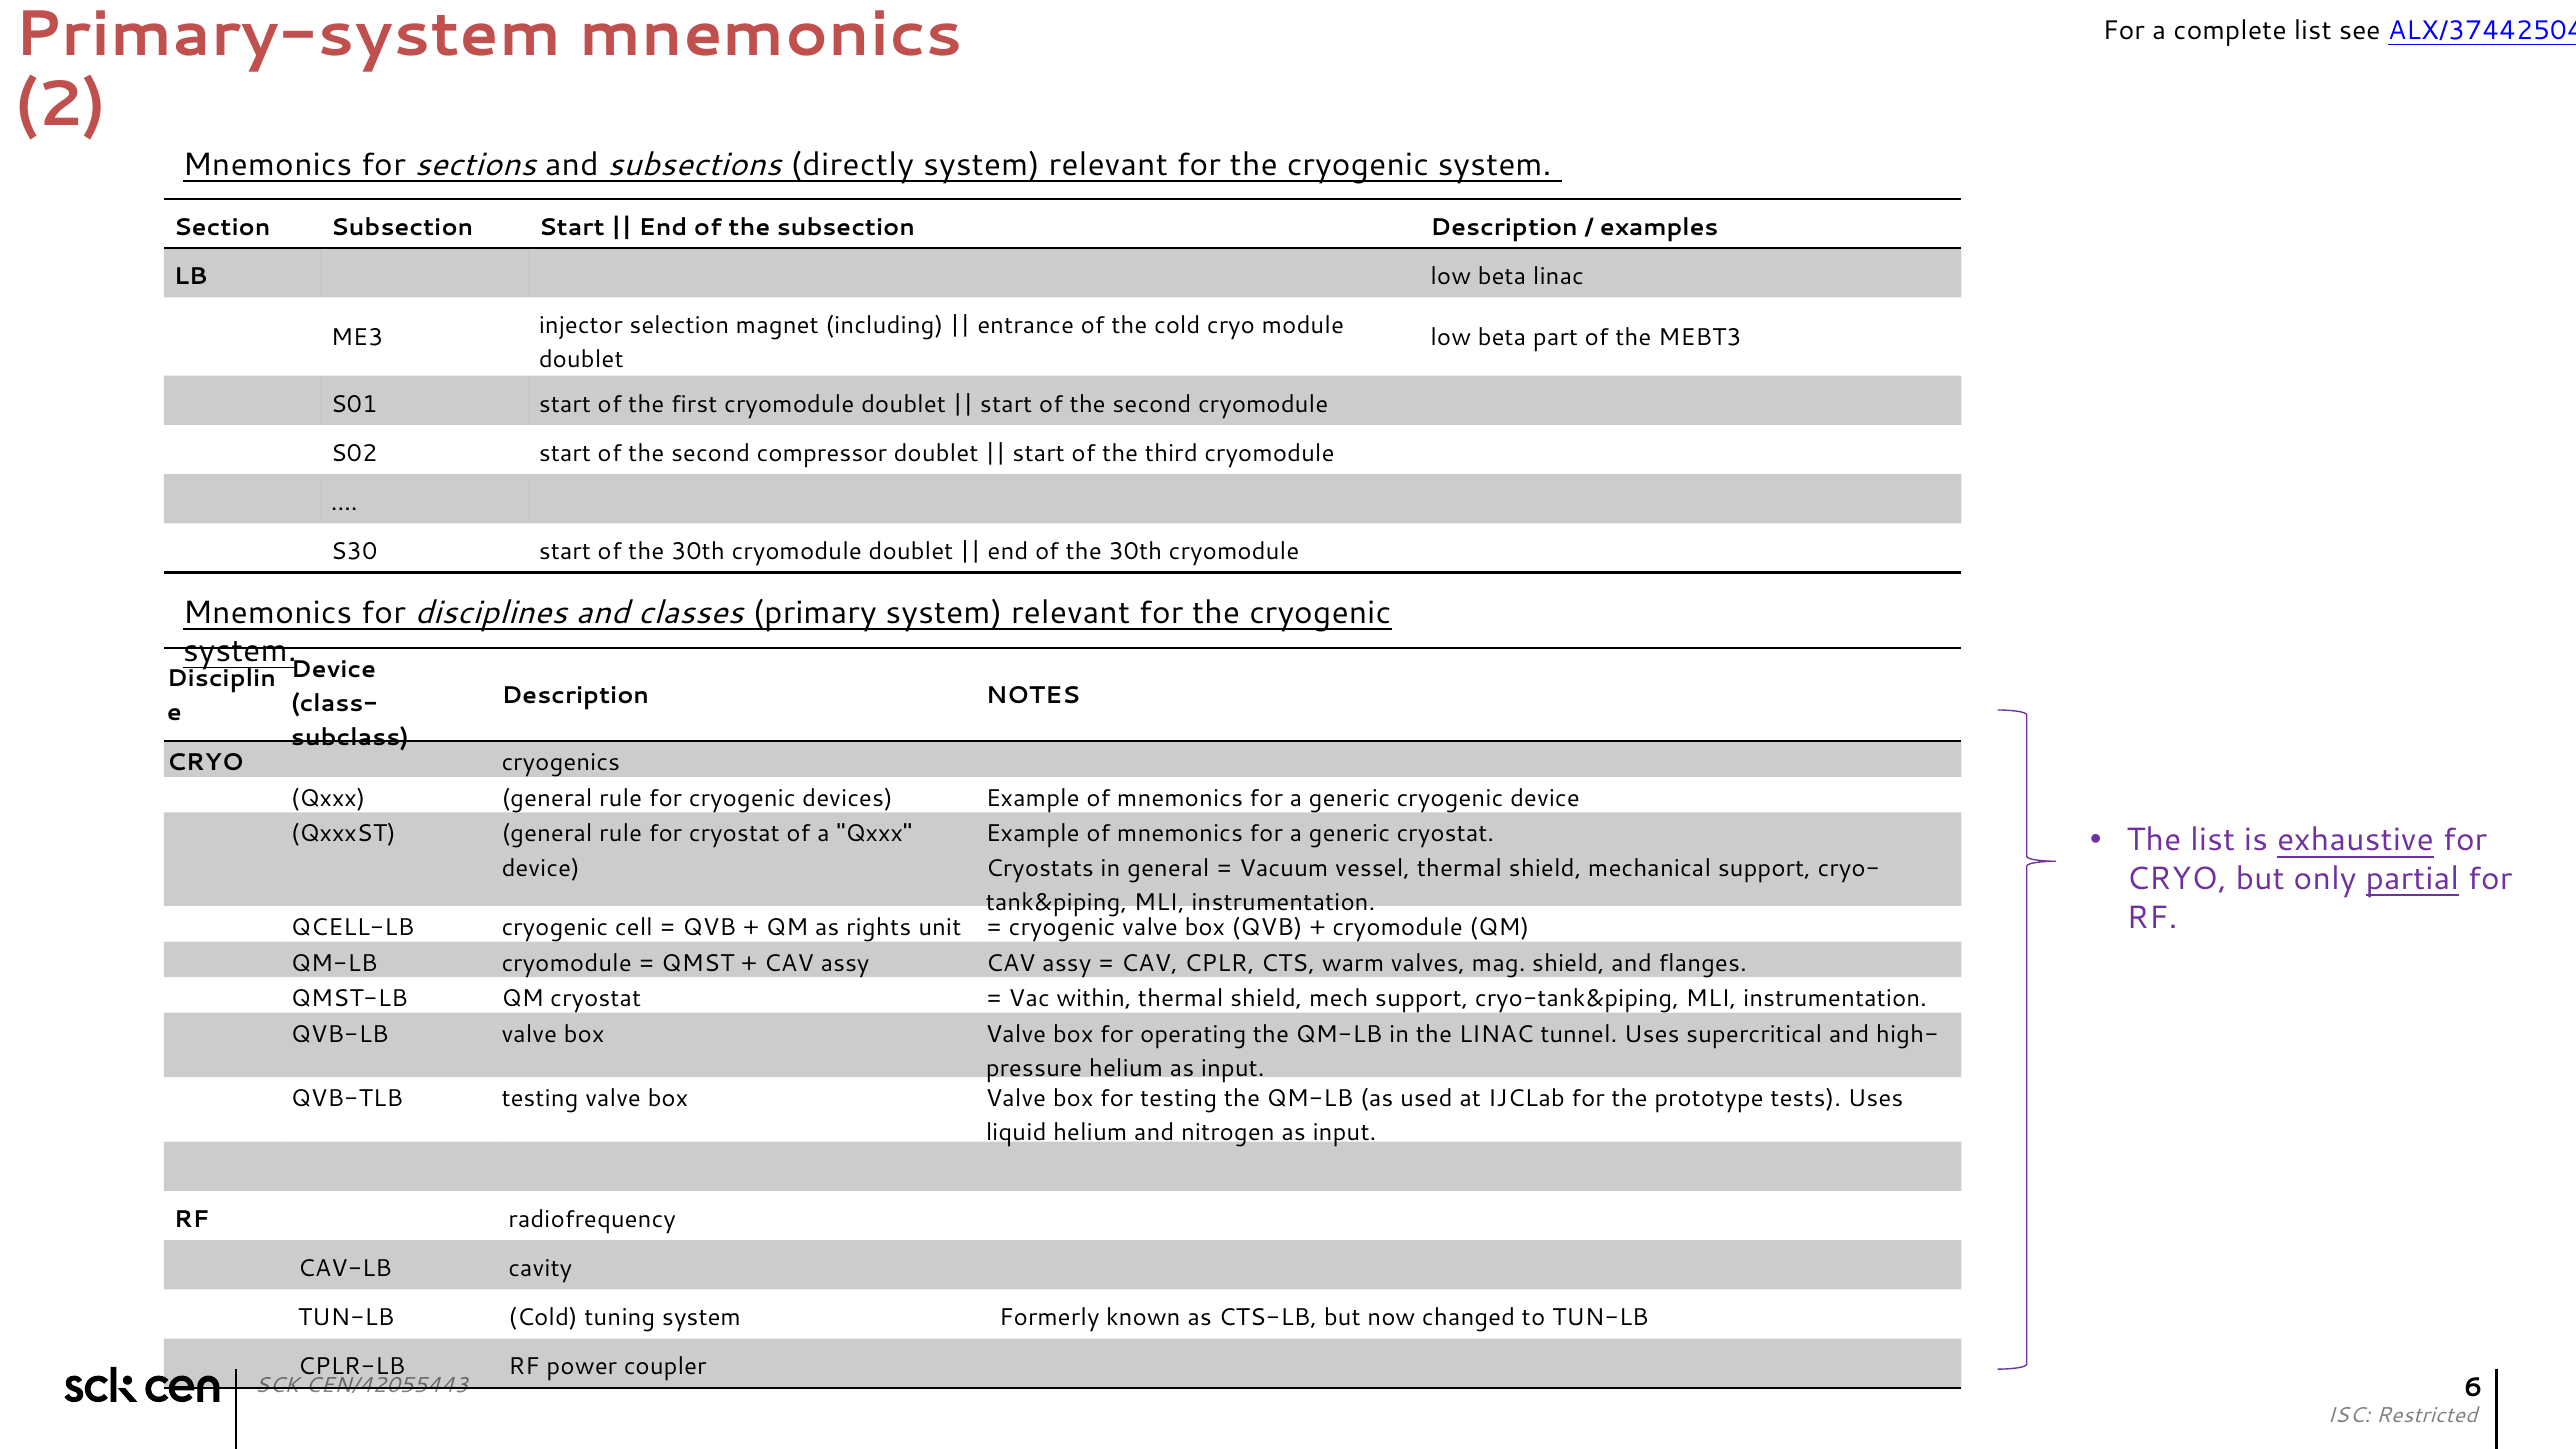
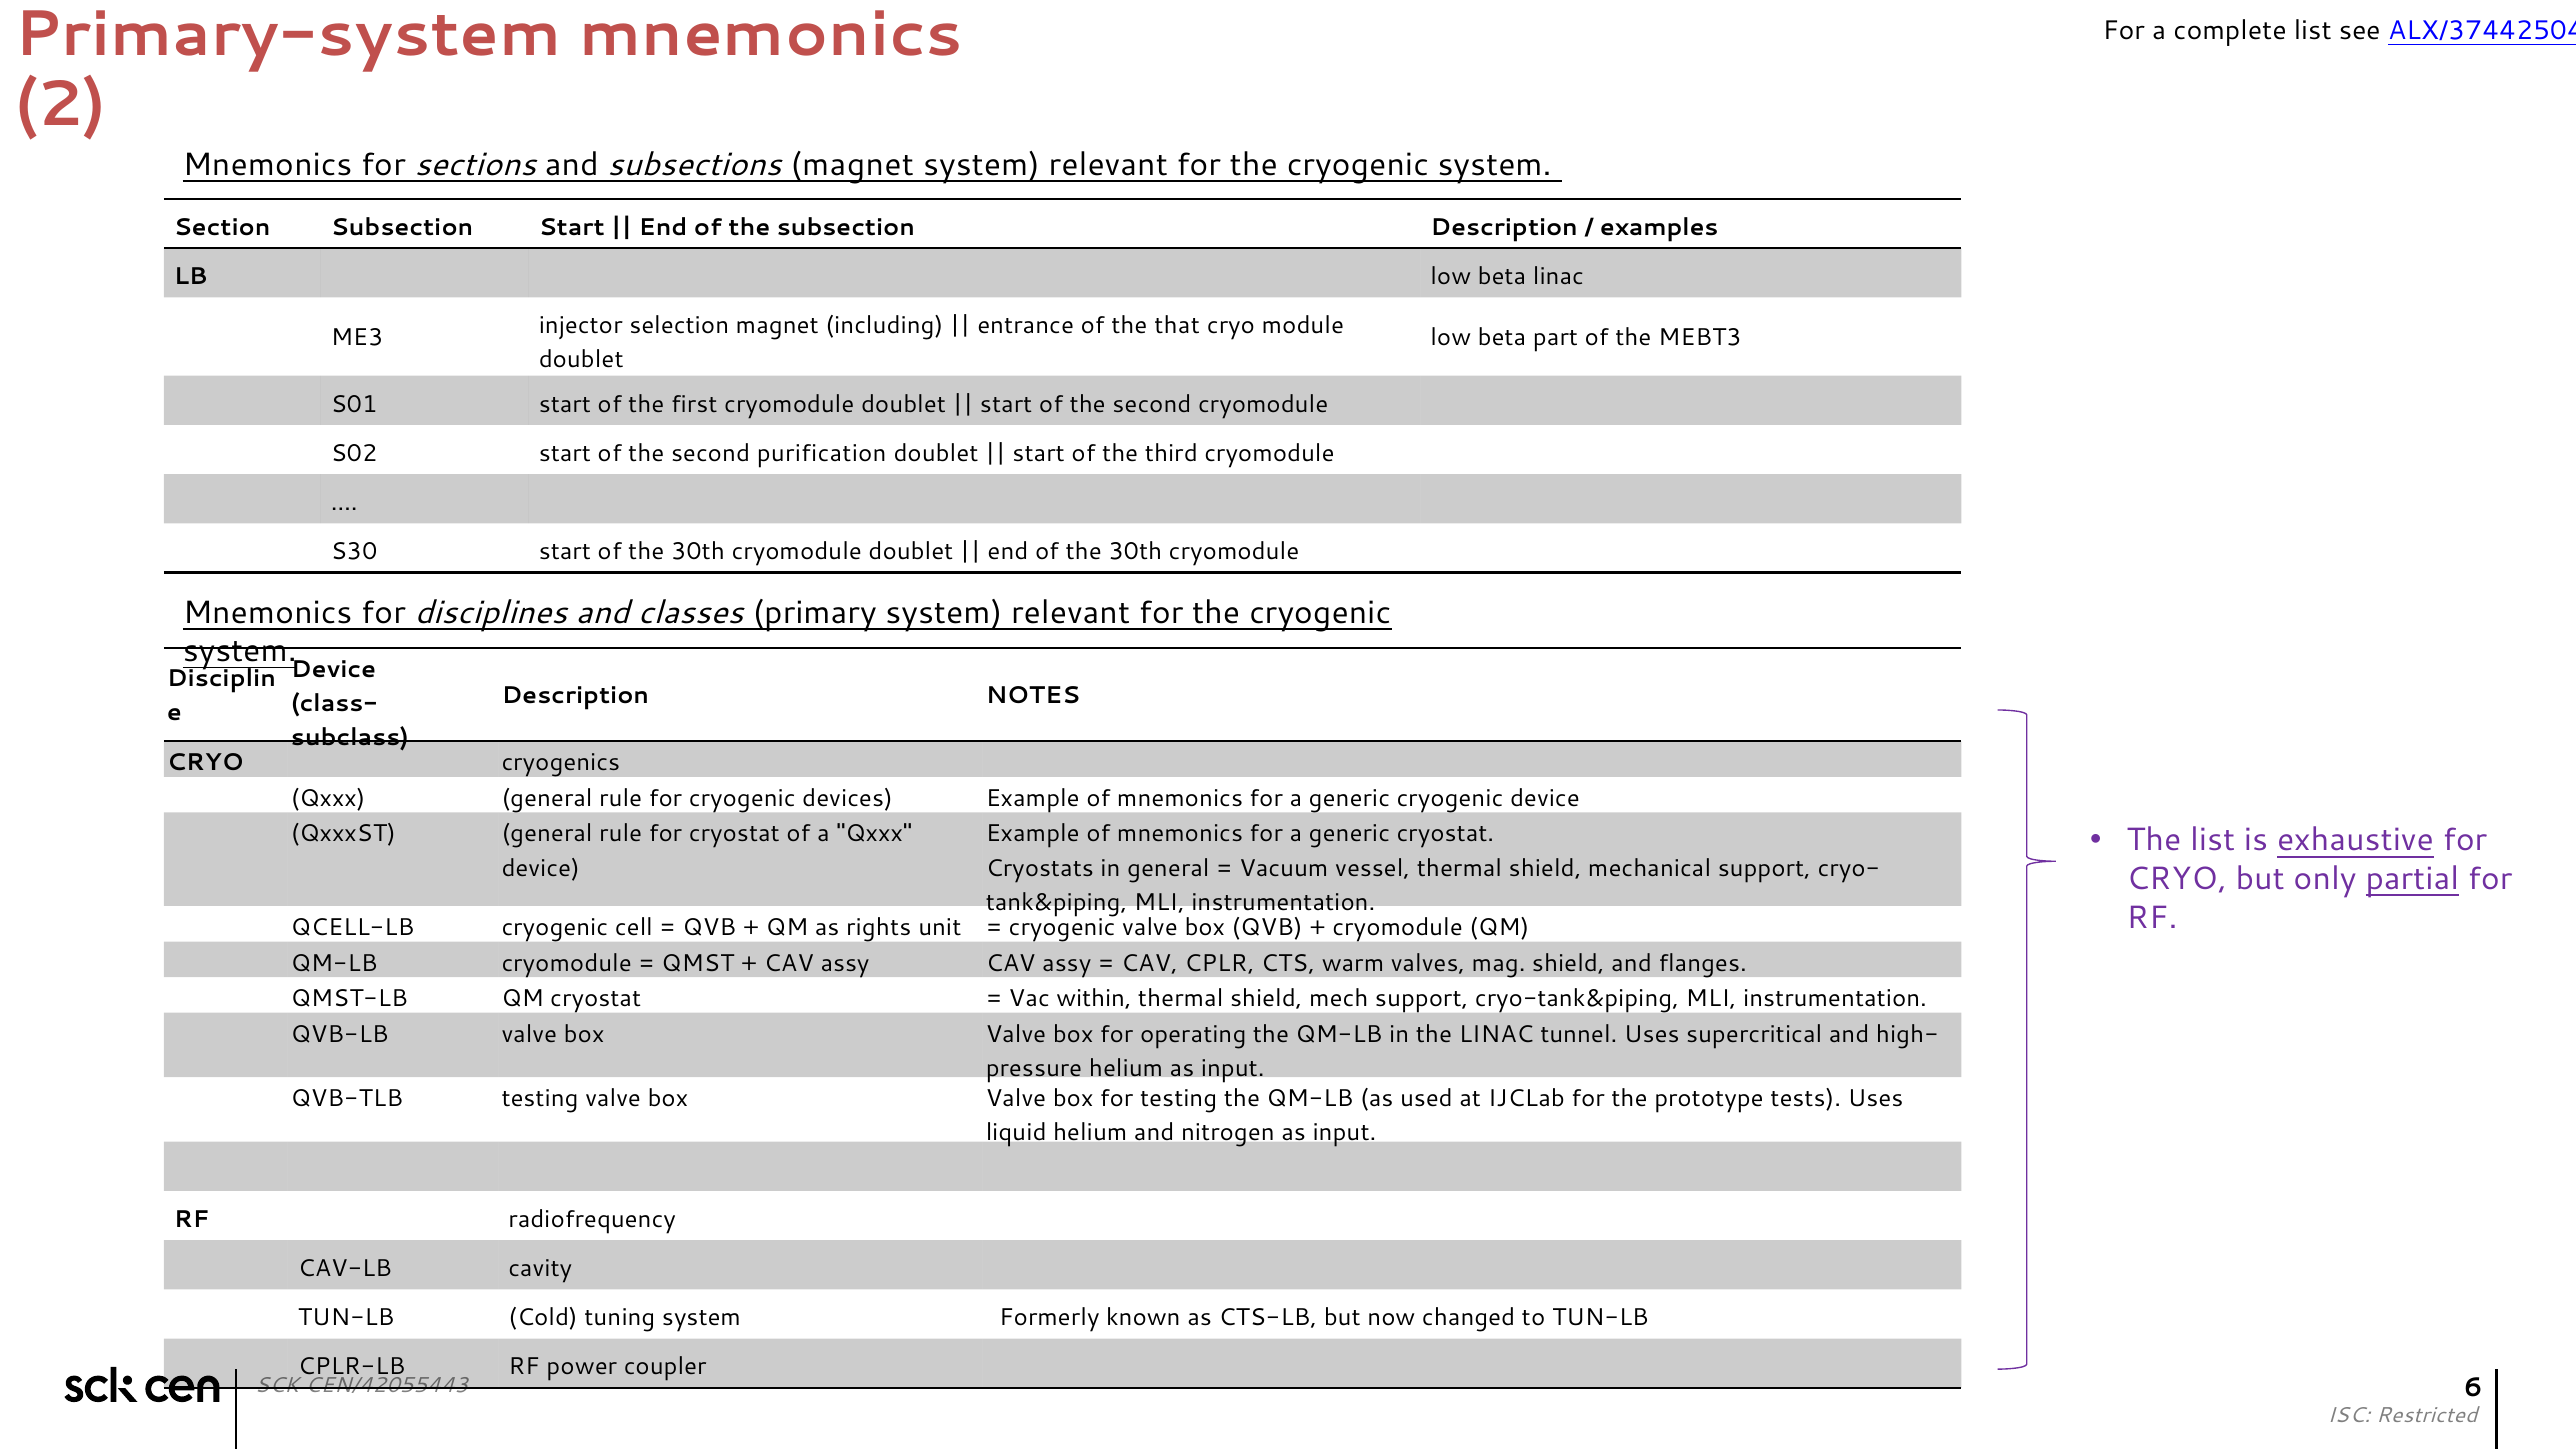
subsections directly: directly -> magnet
the cold: cold -> that
compressor: compressor -> purification
